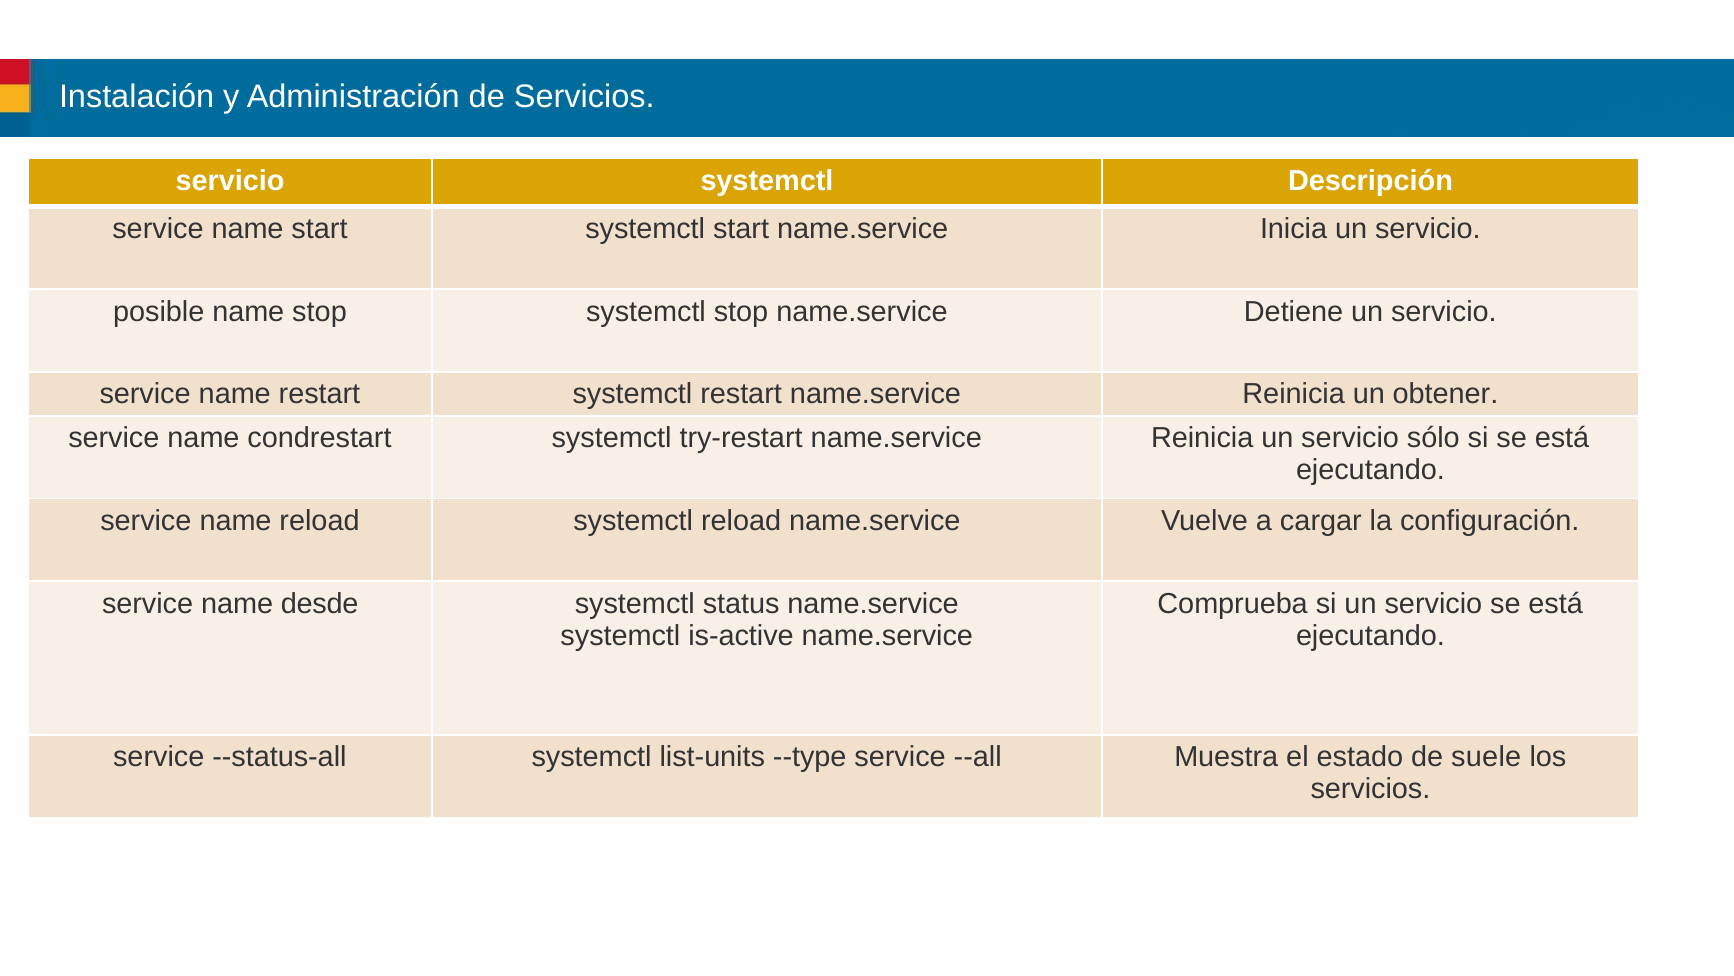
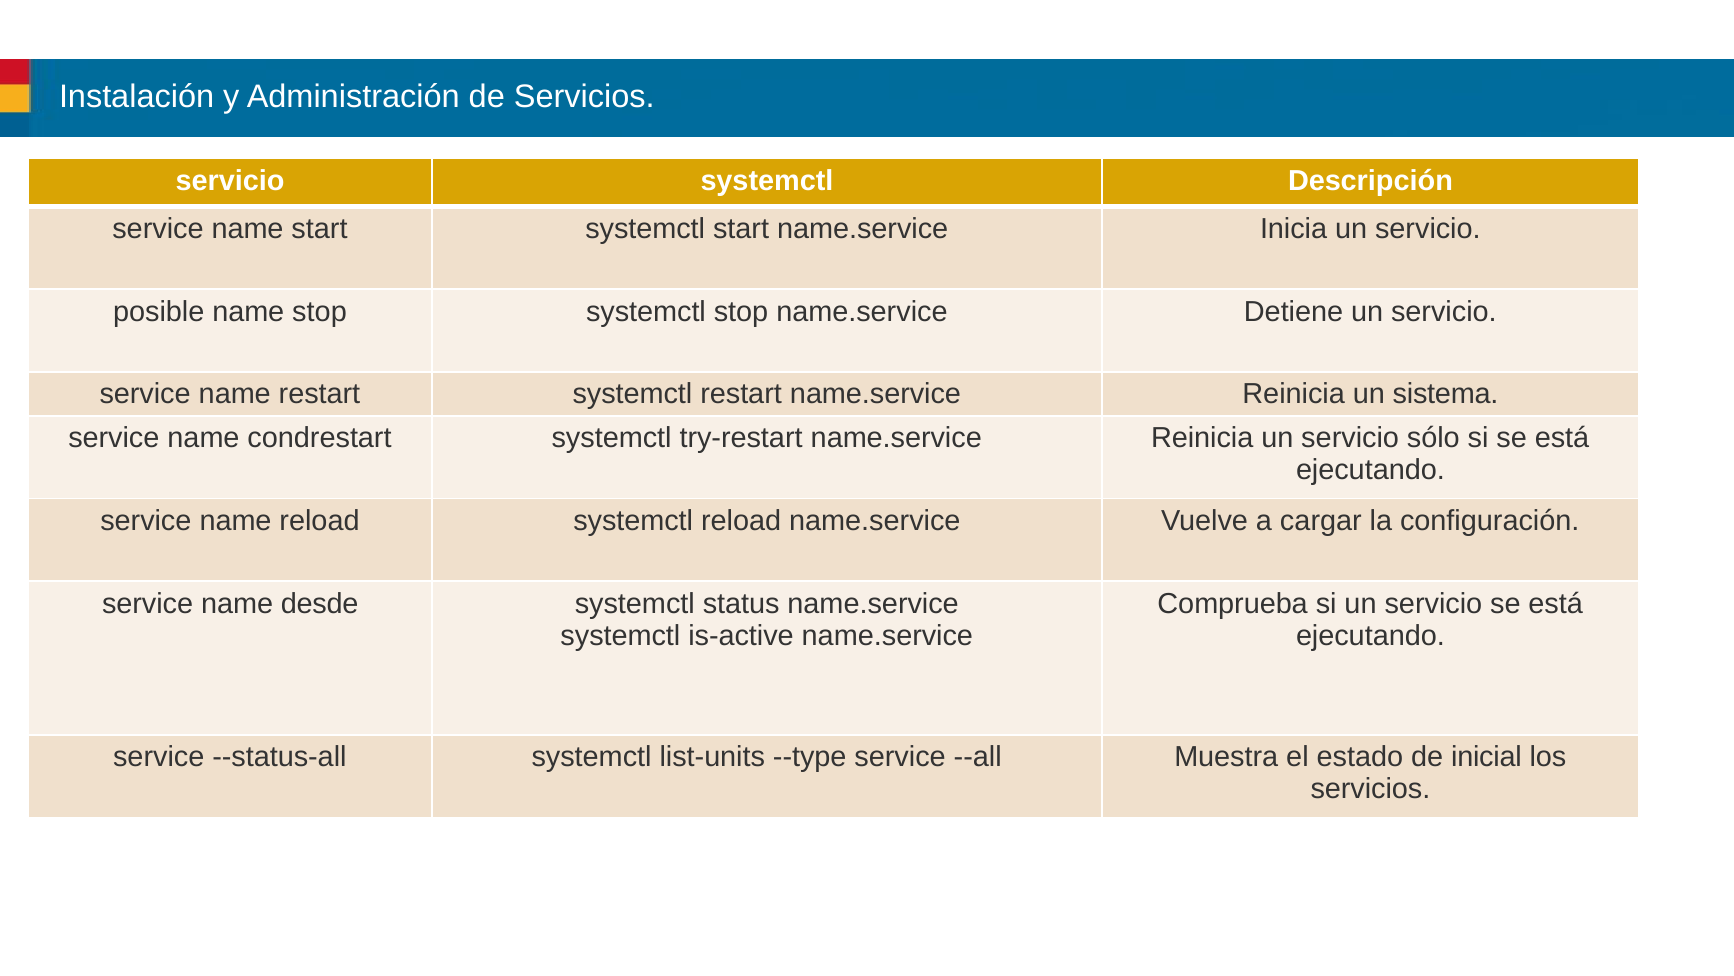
obtener: obtener -> sistema
suele: suele -> inicial
